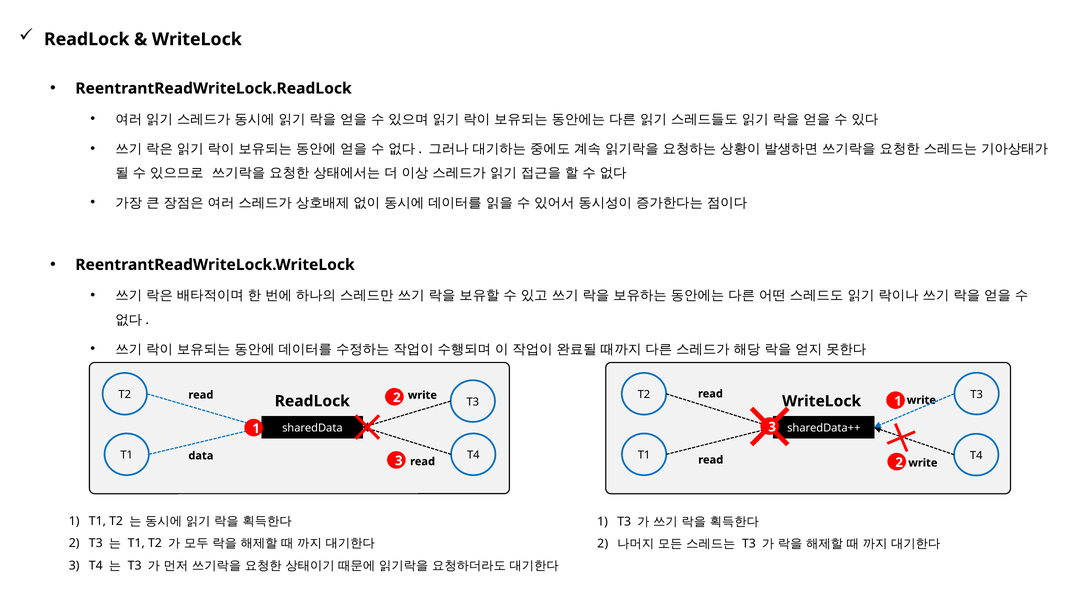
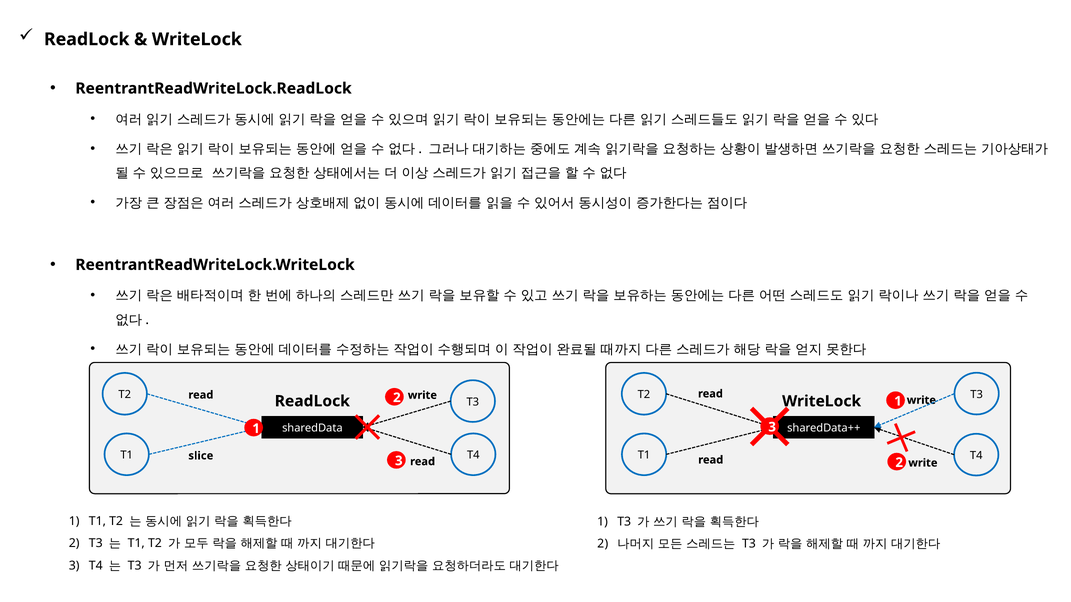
data: data -> slice
